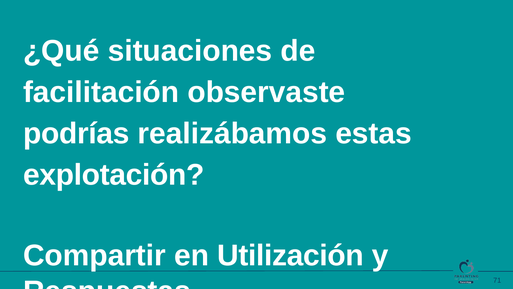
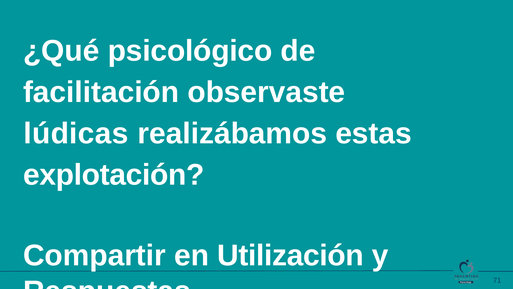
situaciones: situaciones -> psicológico
podrías: podrías -> lúdicas
